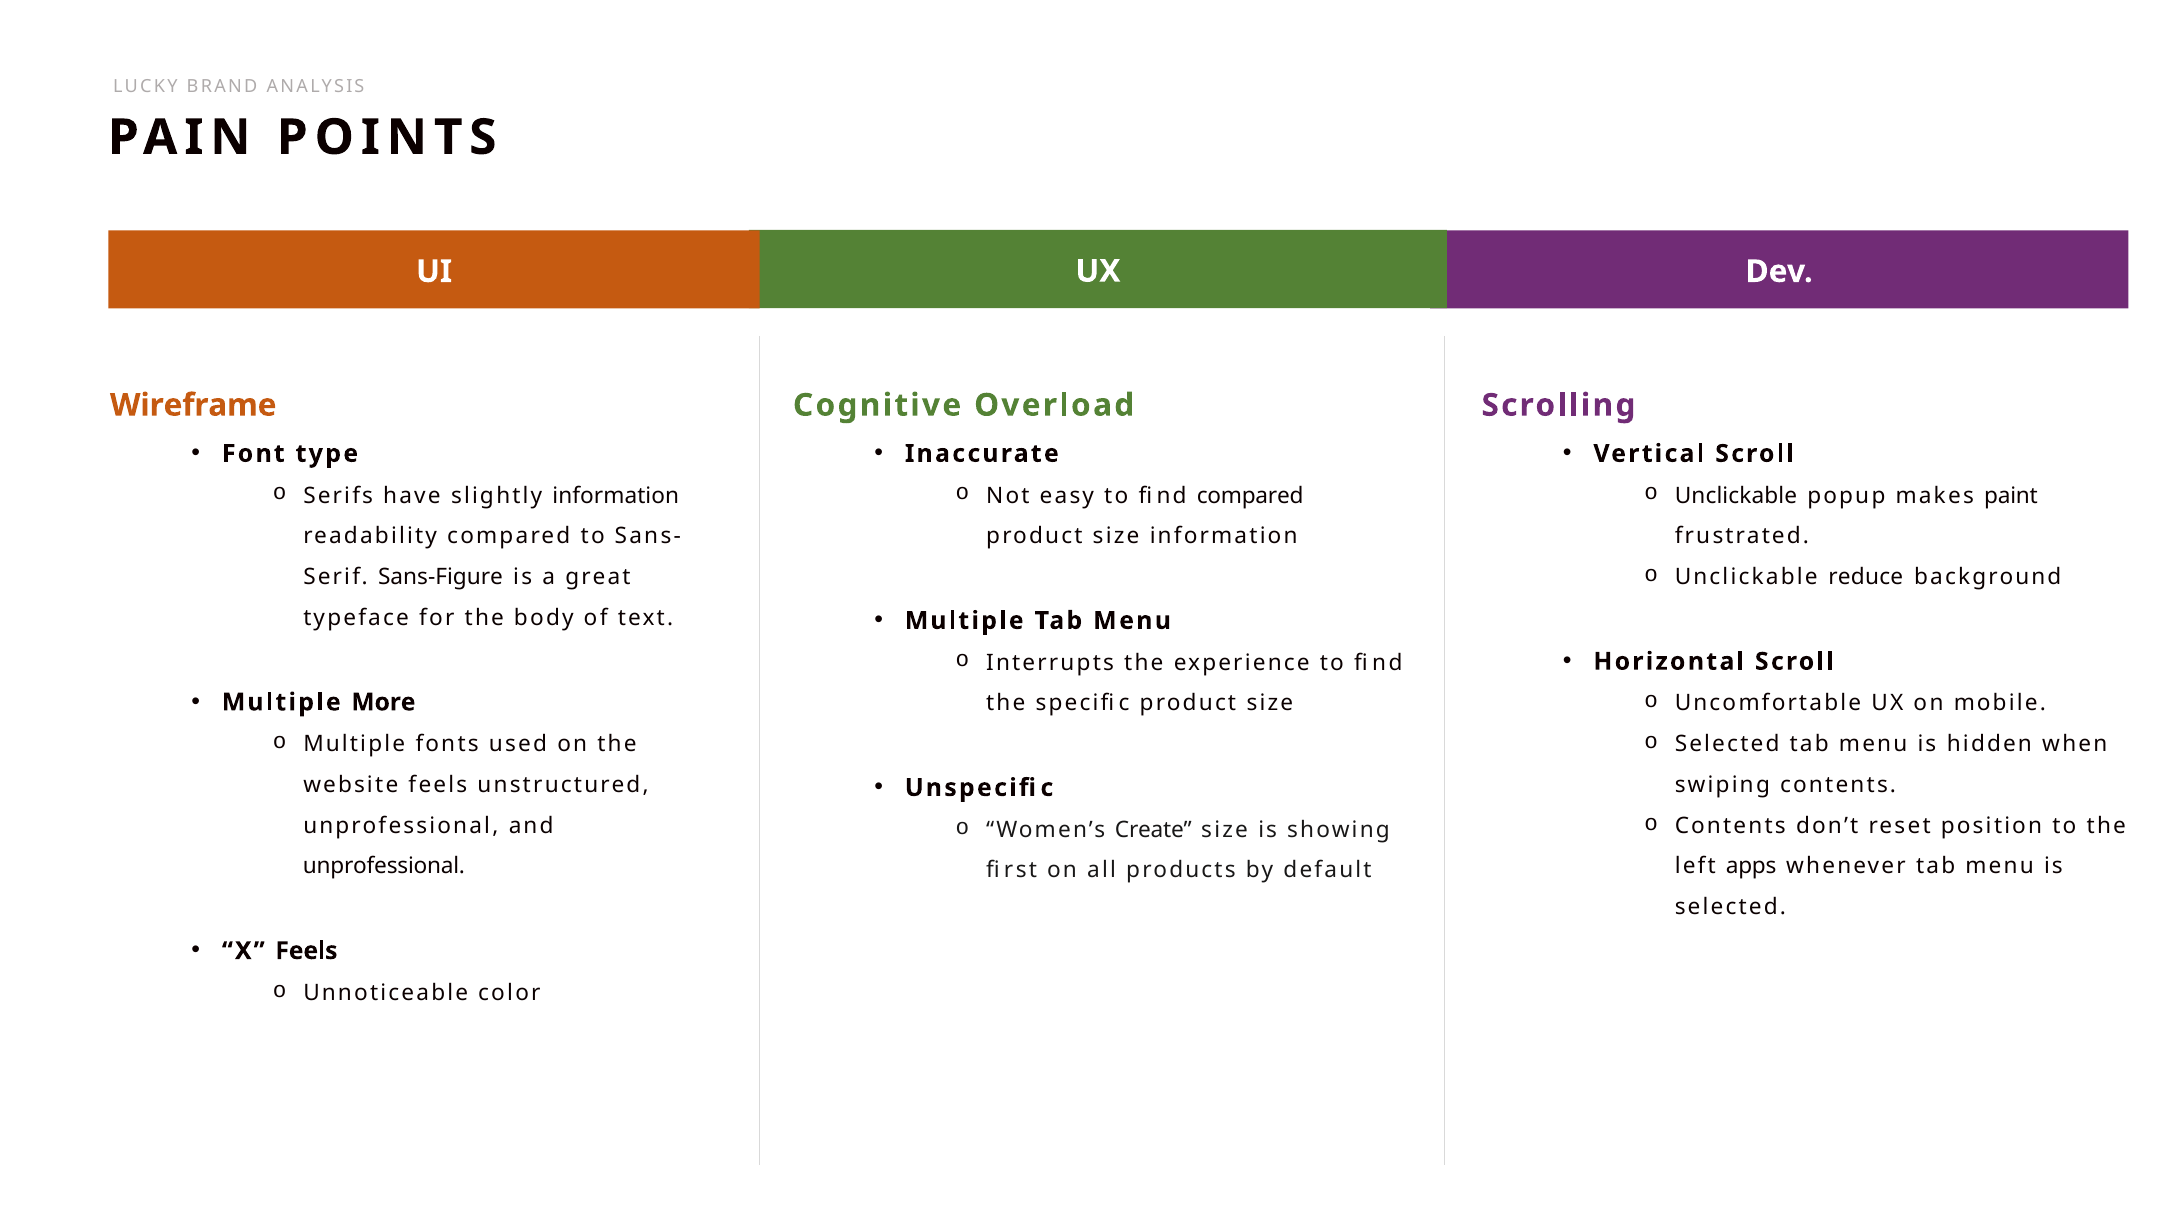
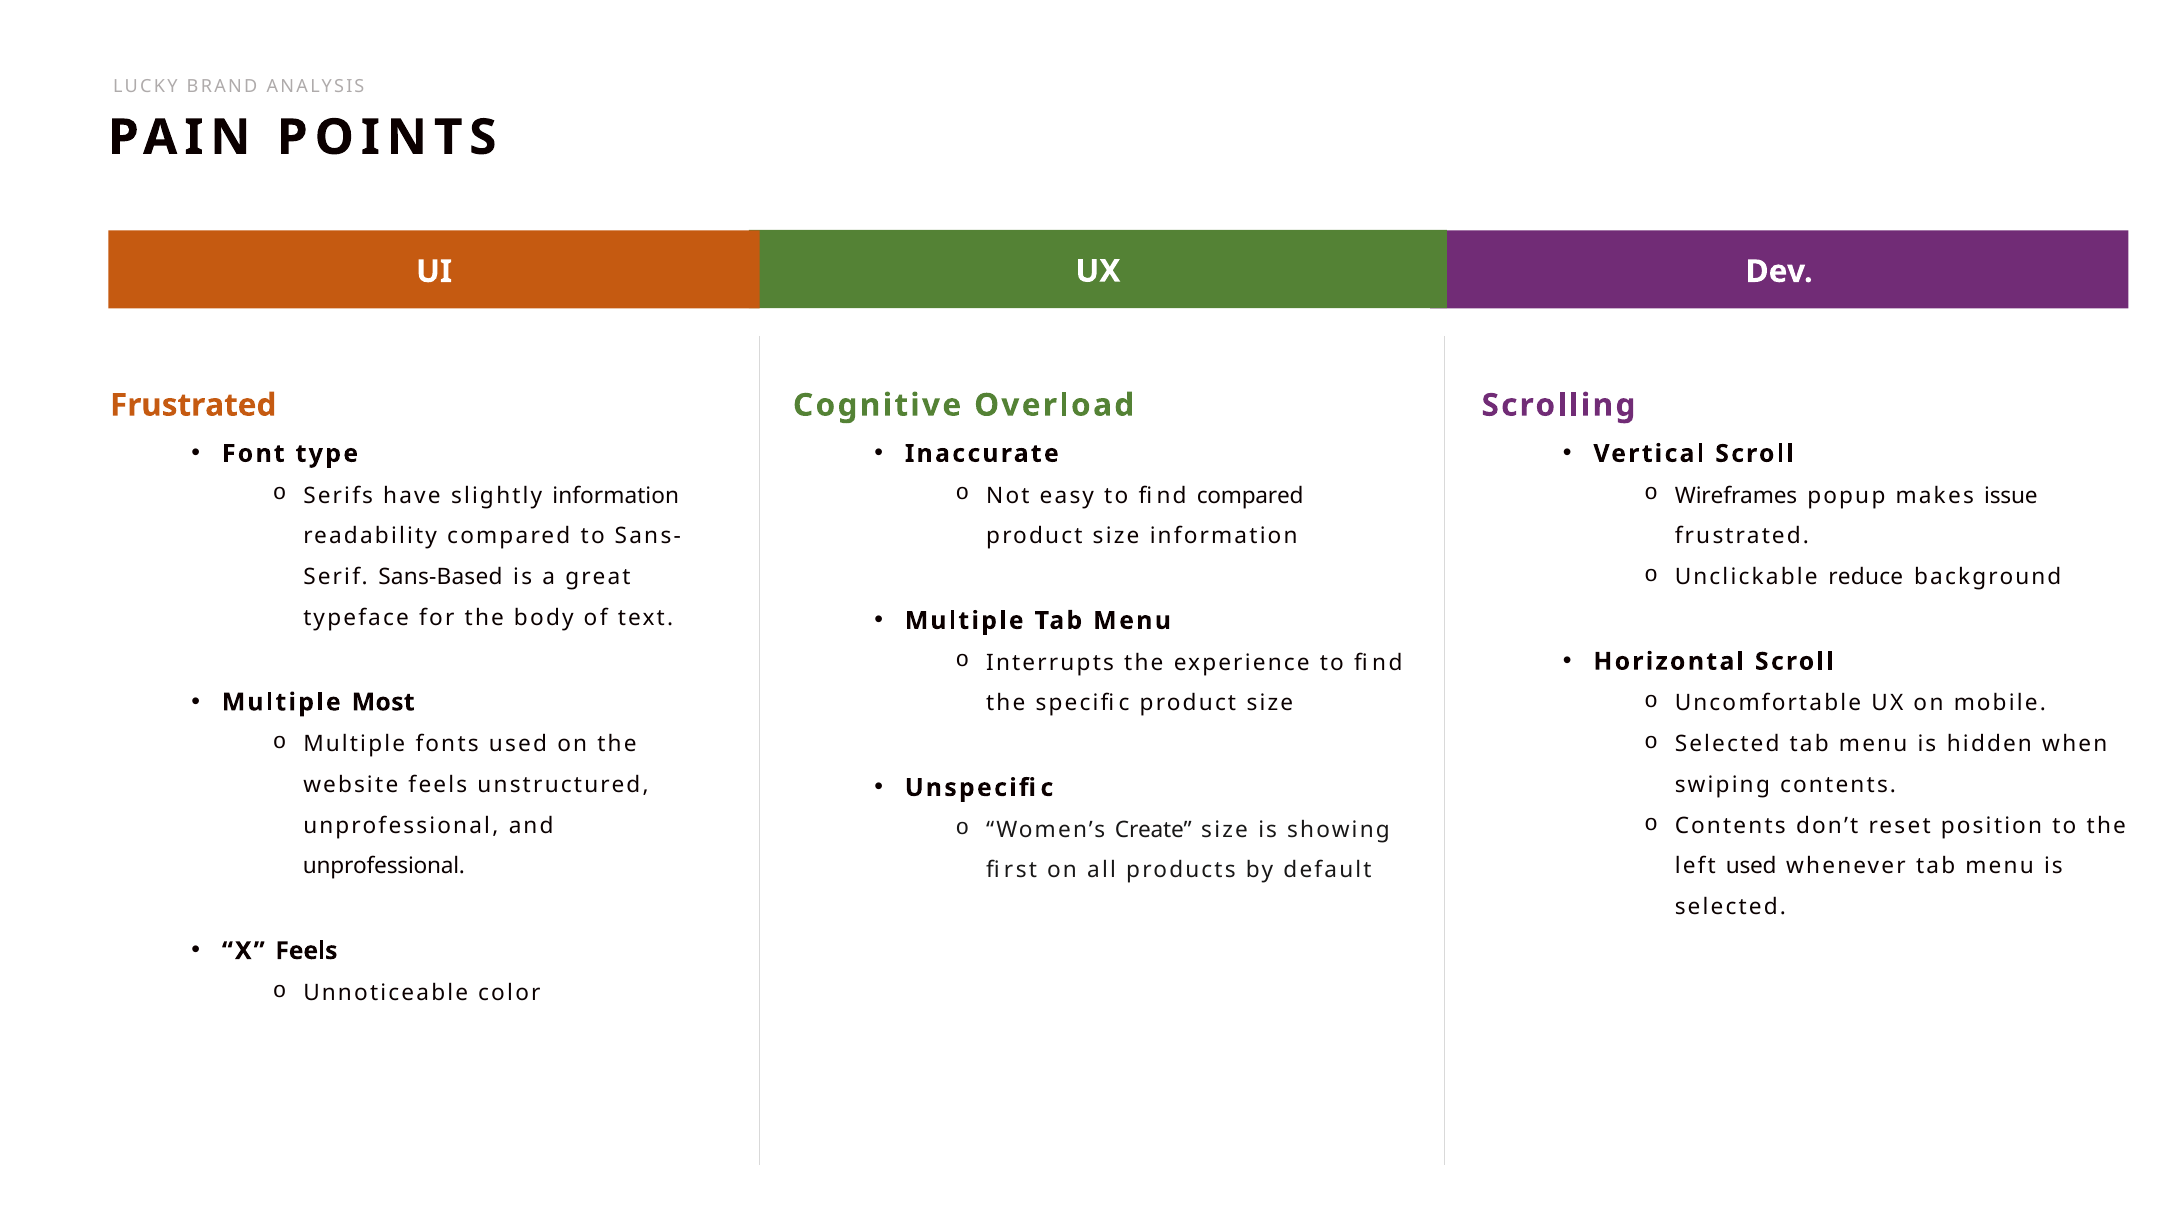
Wireframe at (193, 405): Wireframe -> Frustrated
Unclickable at (1736, 496): Unclickable -> Wireframes
paint: paint -> issue
Sans-Figure: Sans-Figure -> Sans-Based
More: More -> Most
left apps: apps -> used
